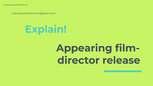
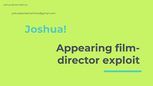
Explain at (46, 29): Explain -> Joshua
release: release -> exploit
